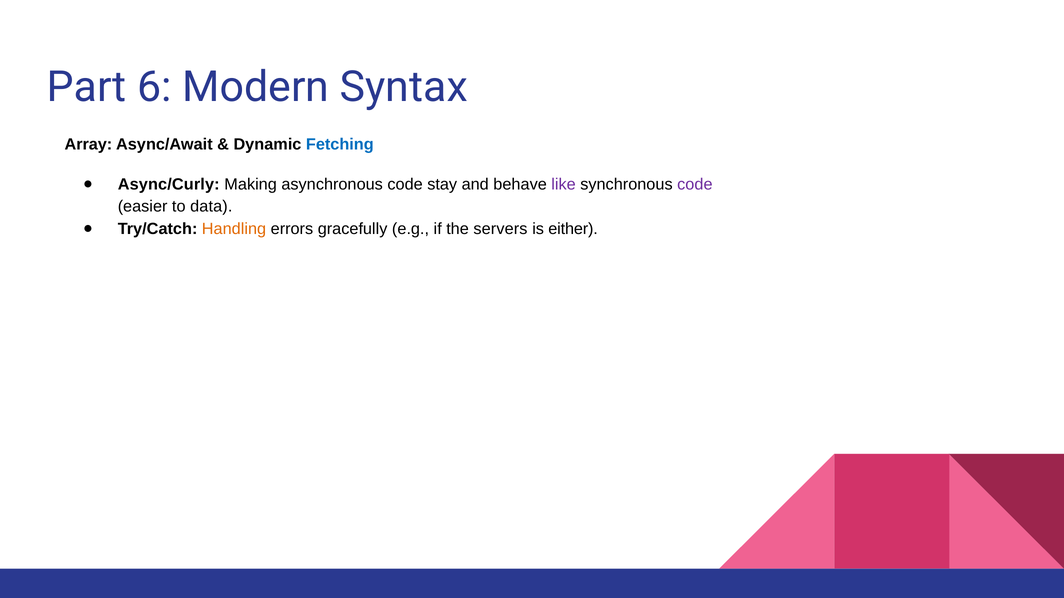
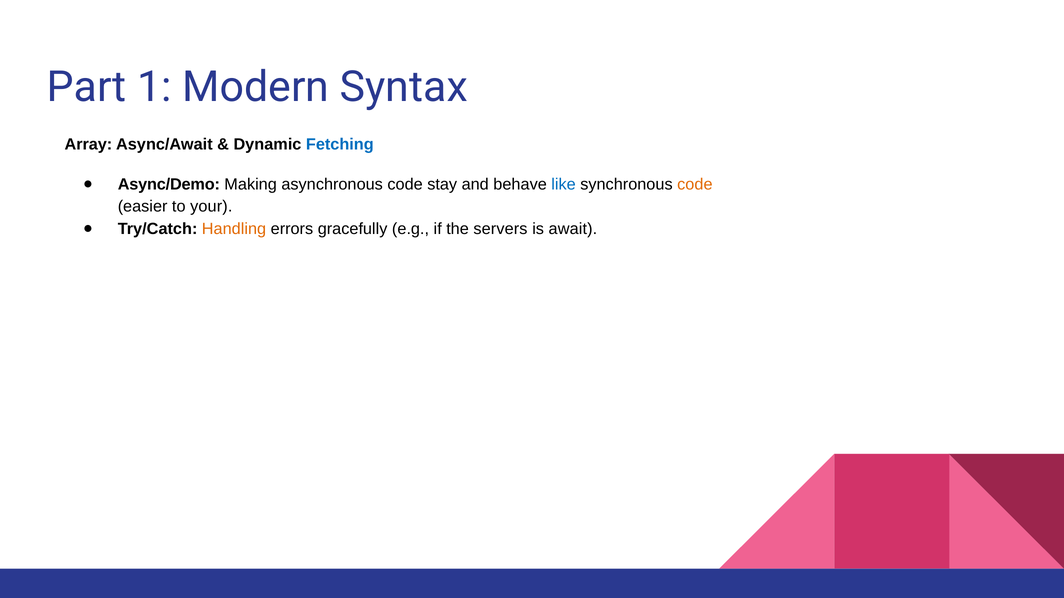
6: 6 -> 1
Async/Curly: Async/Curly -> Async/Demo
like colour: purple -> blue
code at (695, 184) colour: purple -> orange
data: data -> your
either: either -> await
